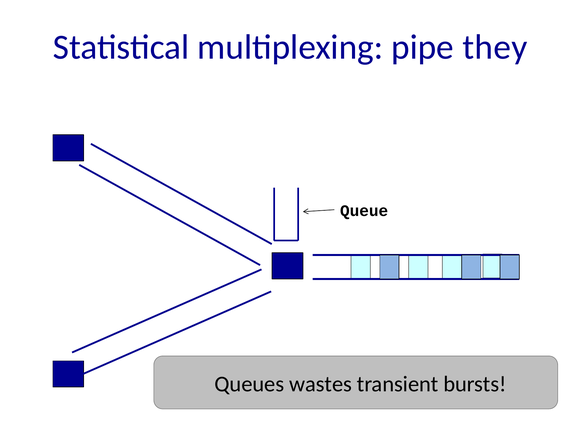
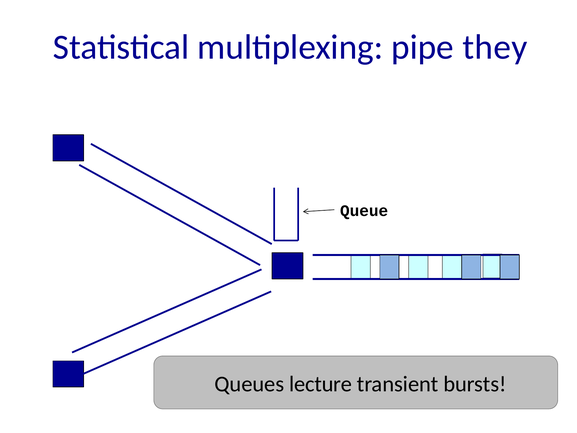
wastes: wastes -> lecture
